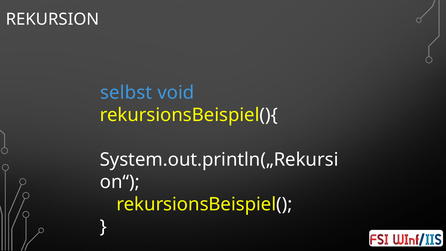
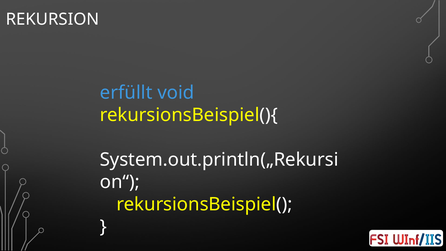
selbst: selbst -> erfüllt
